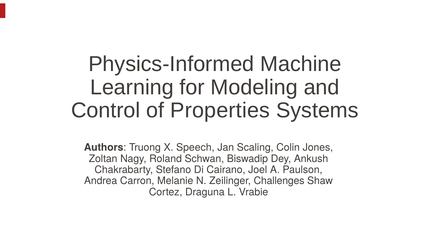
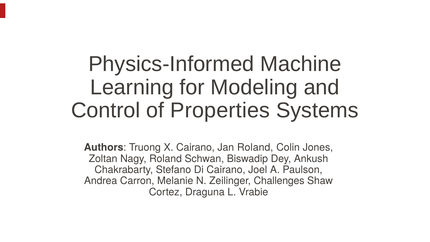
X Speech: Speech -> Cairano
Jan Scaling: Scaling -> Roland
